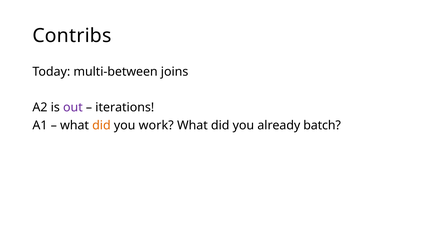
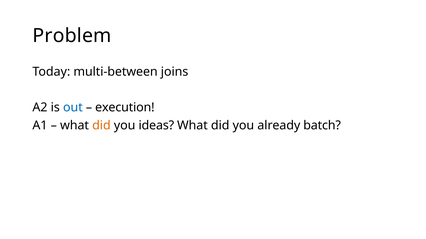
Contribs: Contribs -> Problem
out colour: purple -> blue
iterations: iterations -> execution
work: work -> ideas
